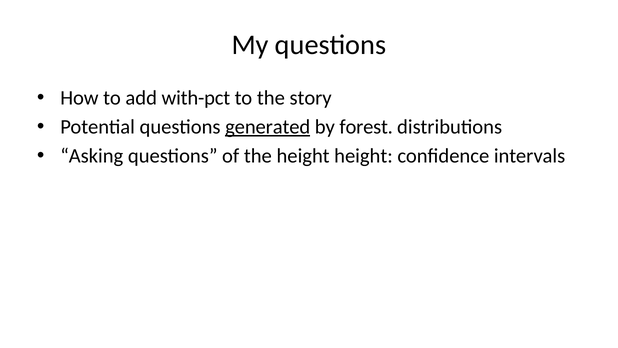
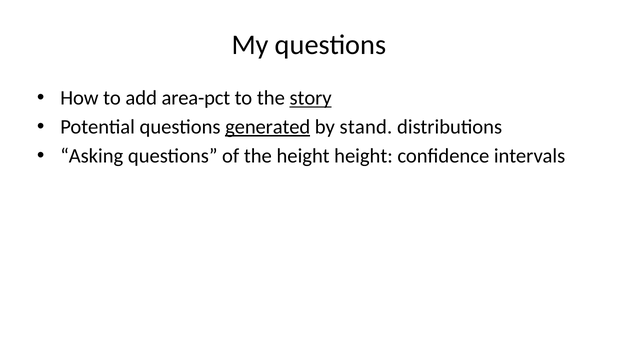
with-pct: with-pct -> area-pct
story underline: none -> present
forest: forest -> stand
